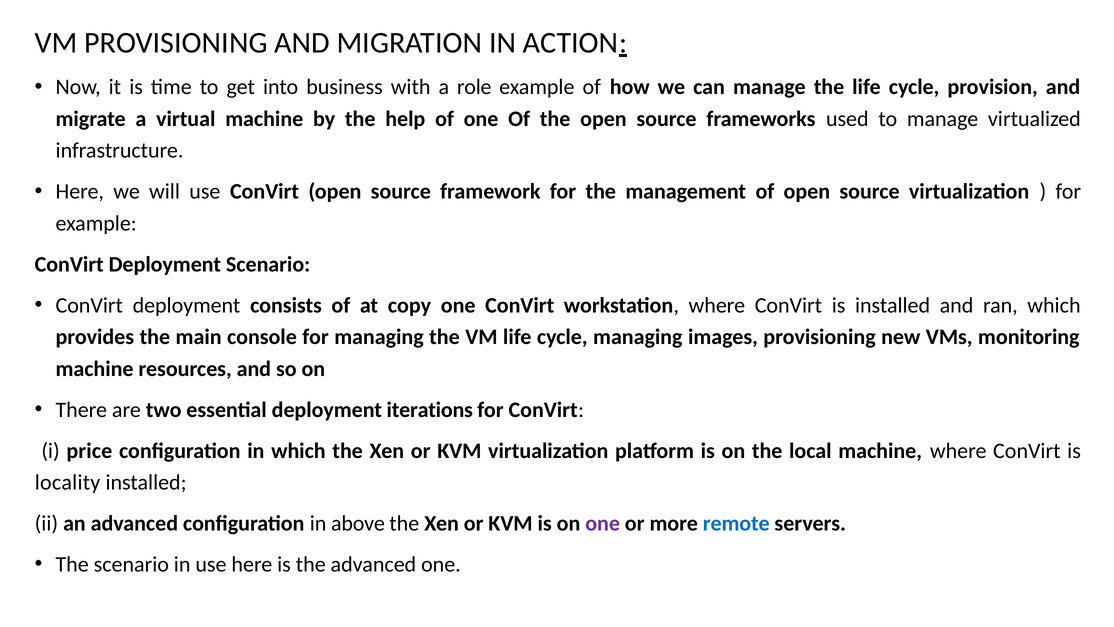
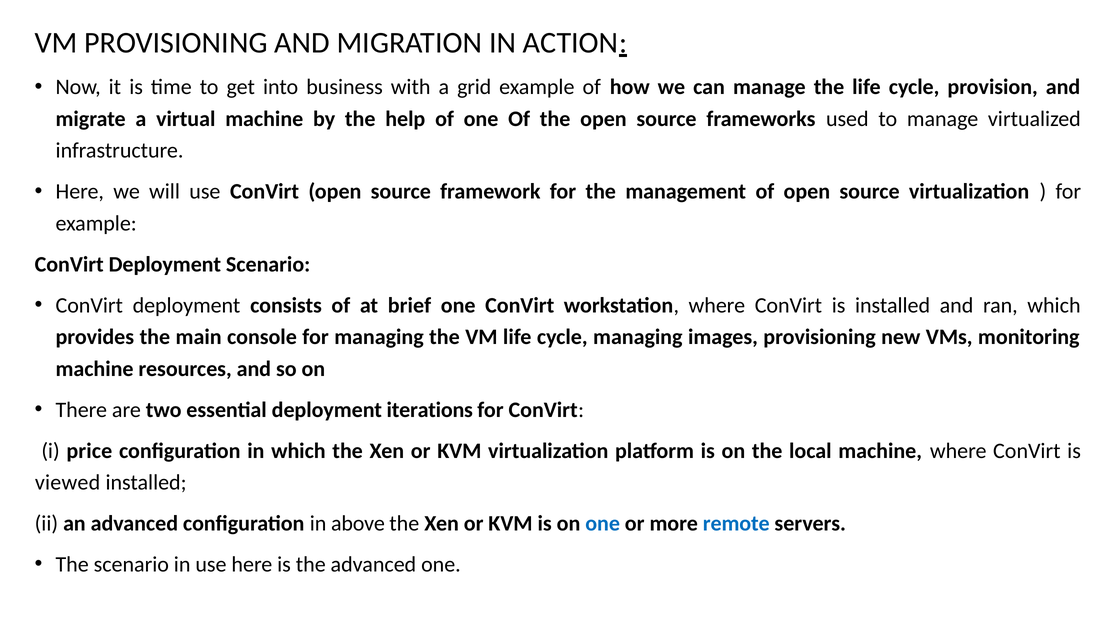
role: role -> grid
copy: copy -> brief
locality: locality -> viewed
one at (603, 523) colour: purple -> blue
